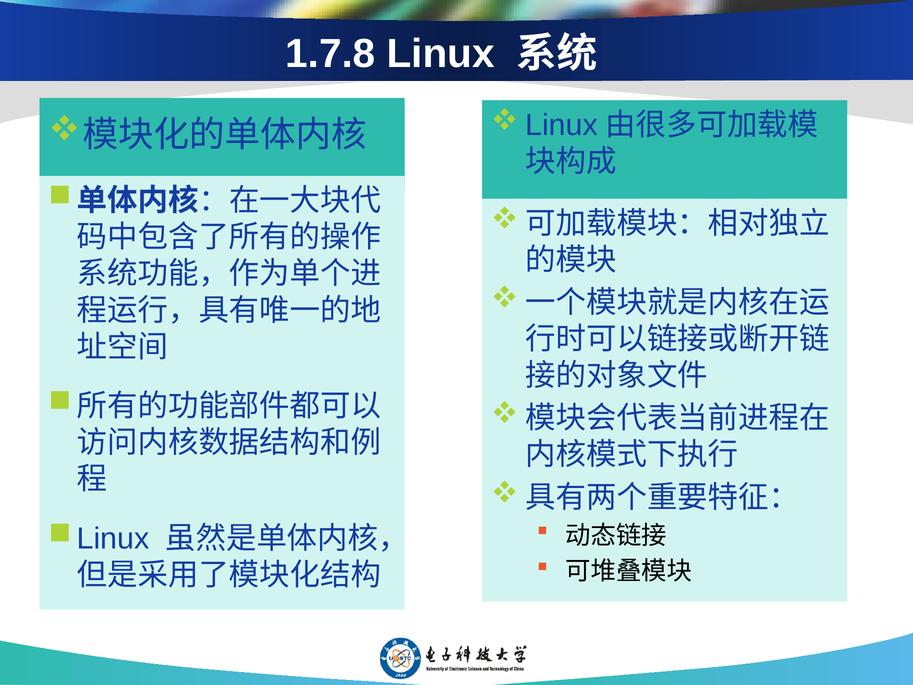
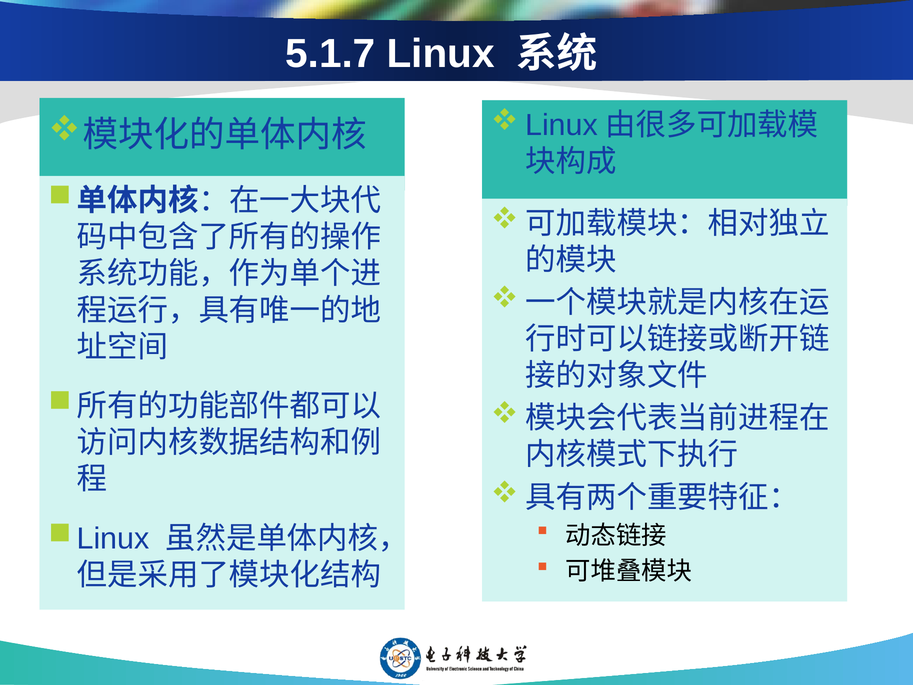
1.7.8: 1.7.8 -> 5.1.7
